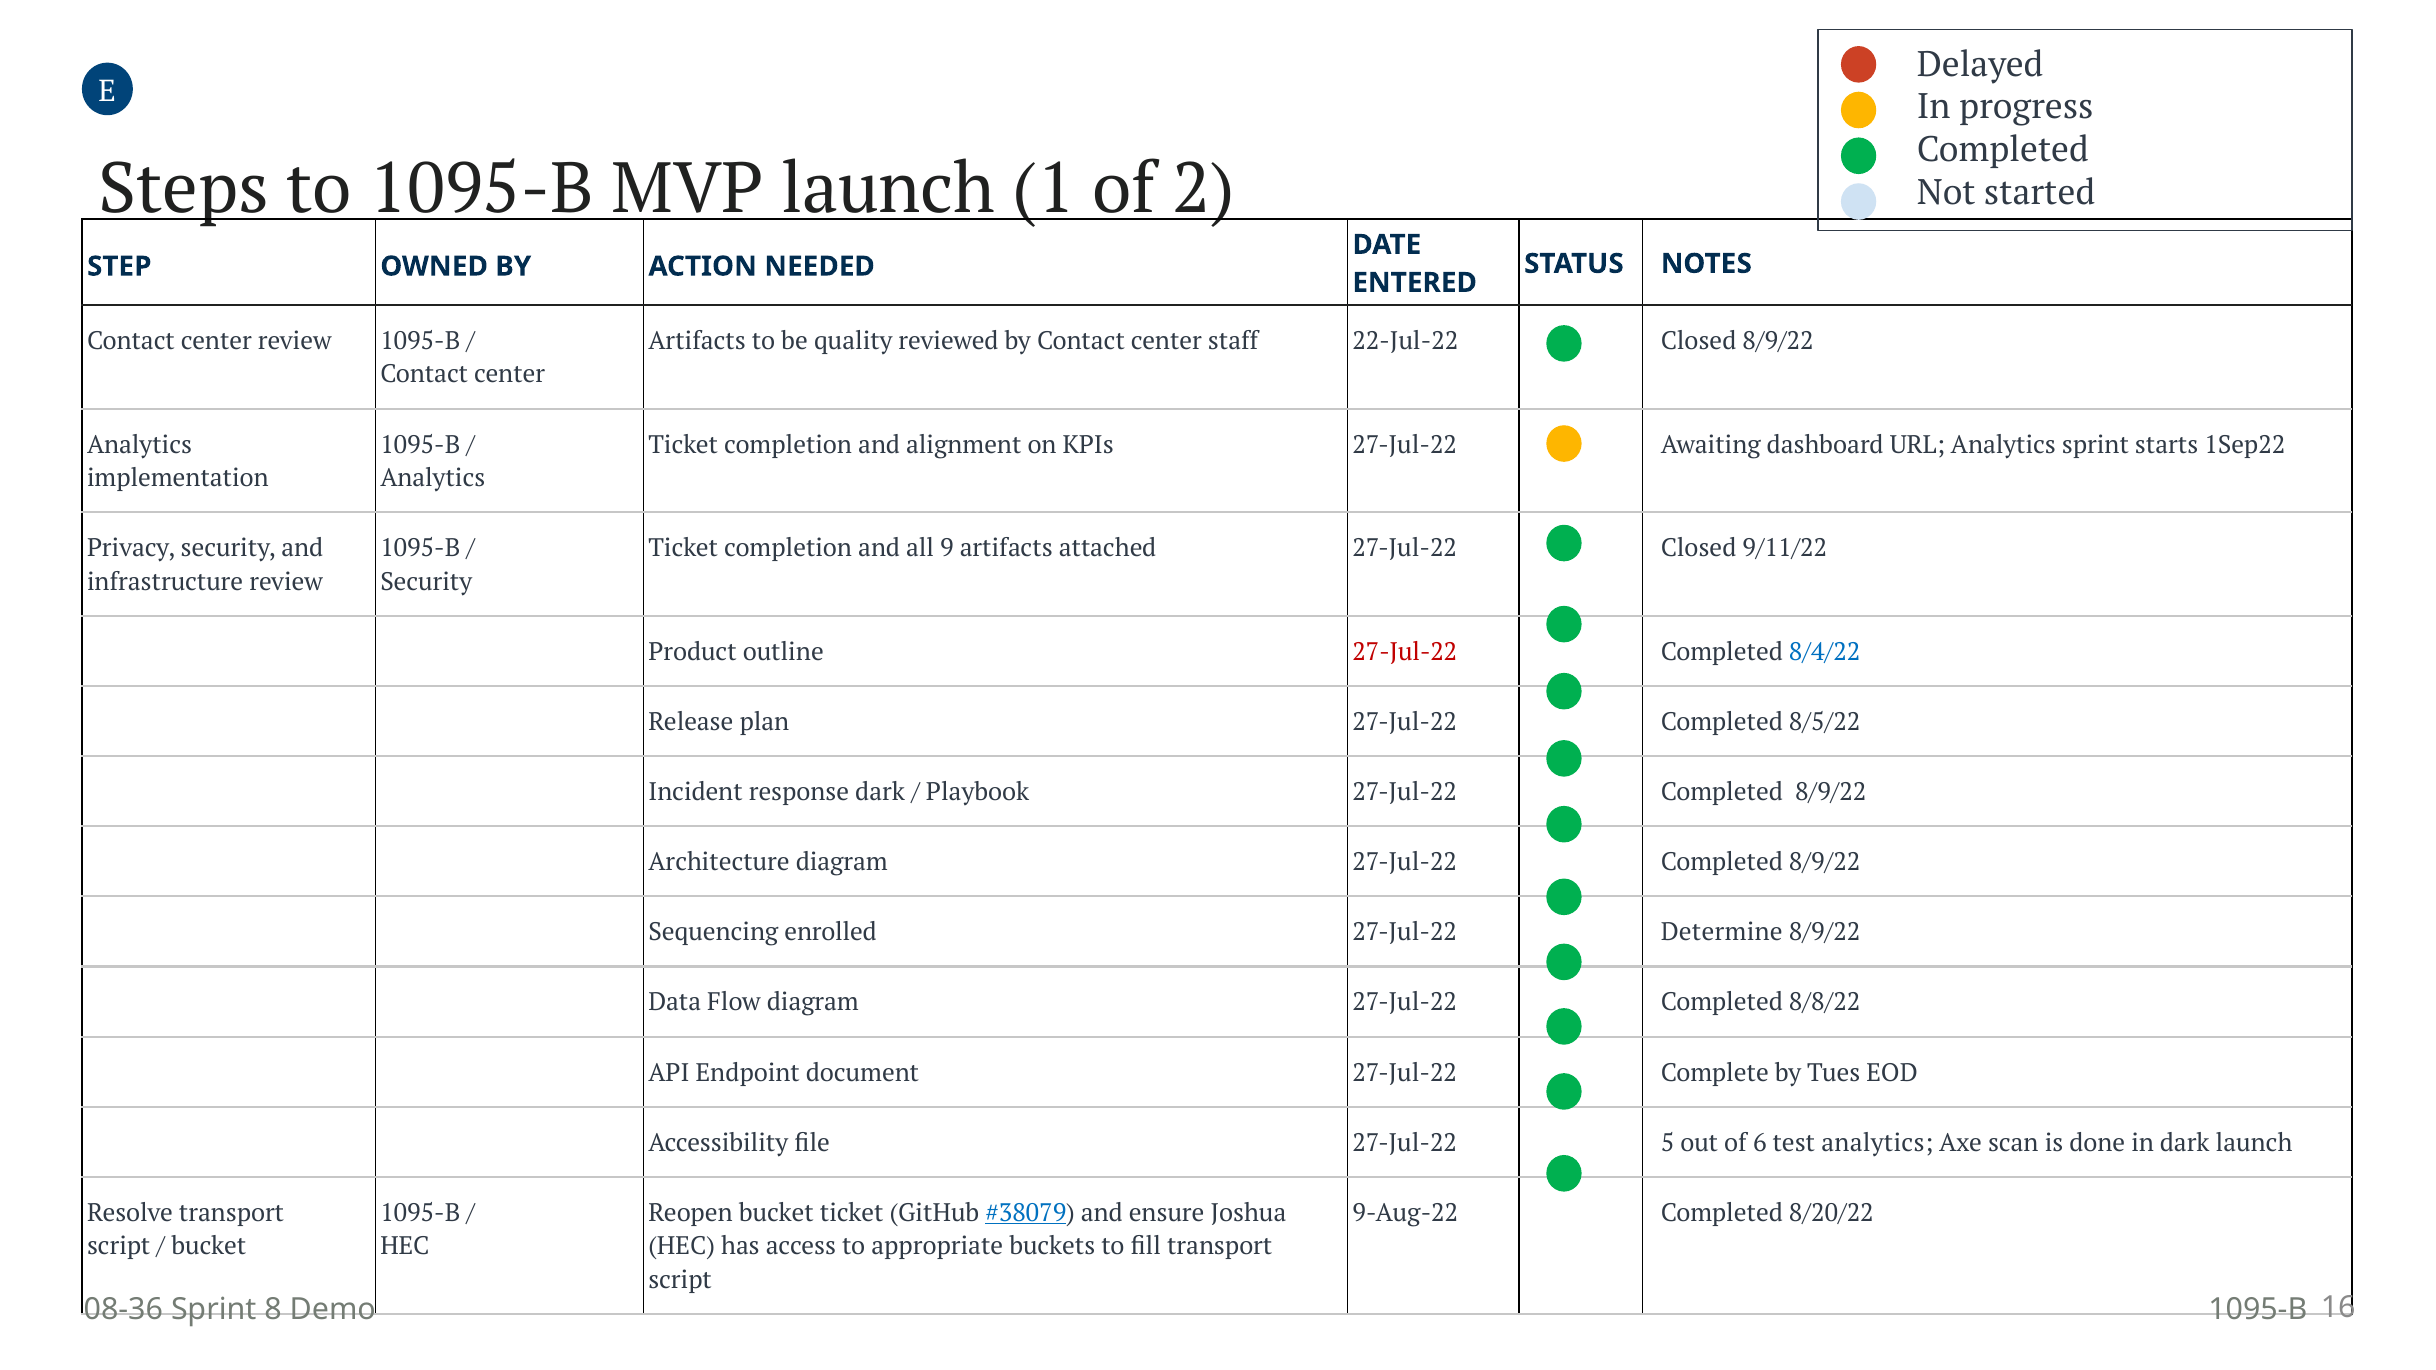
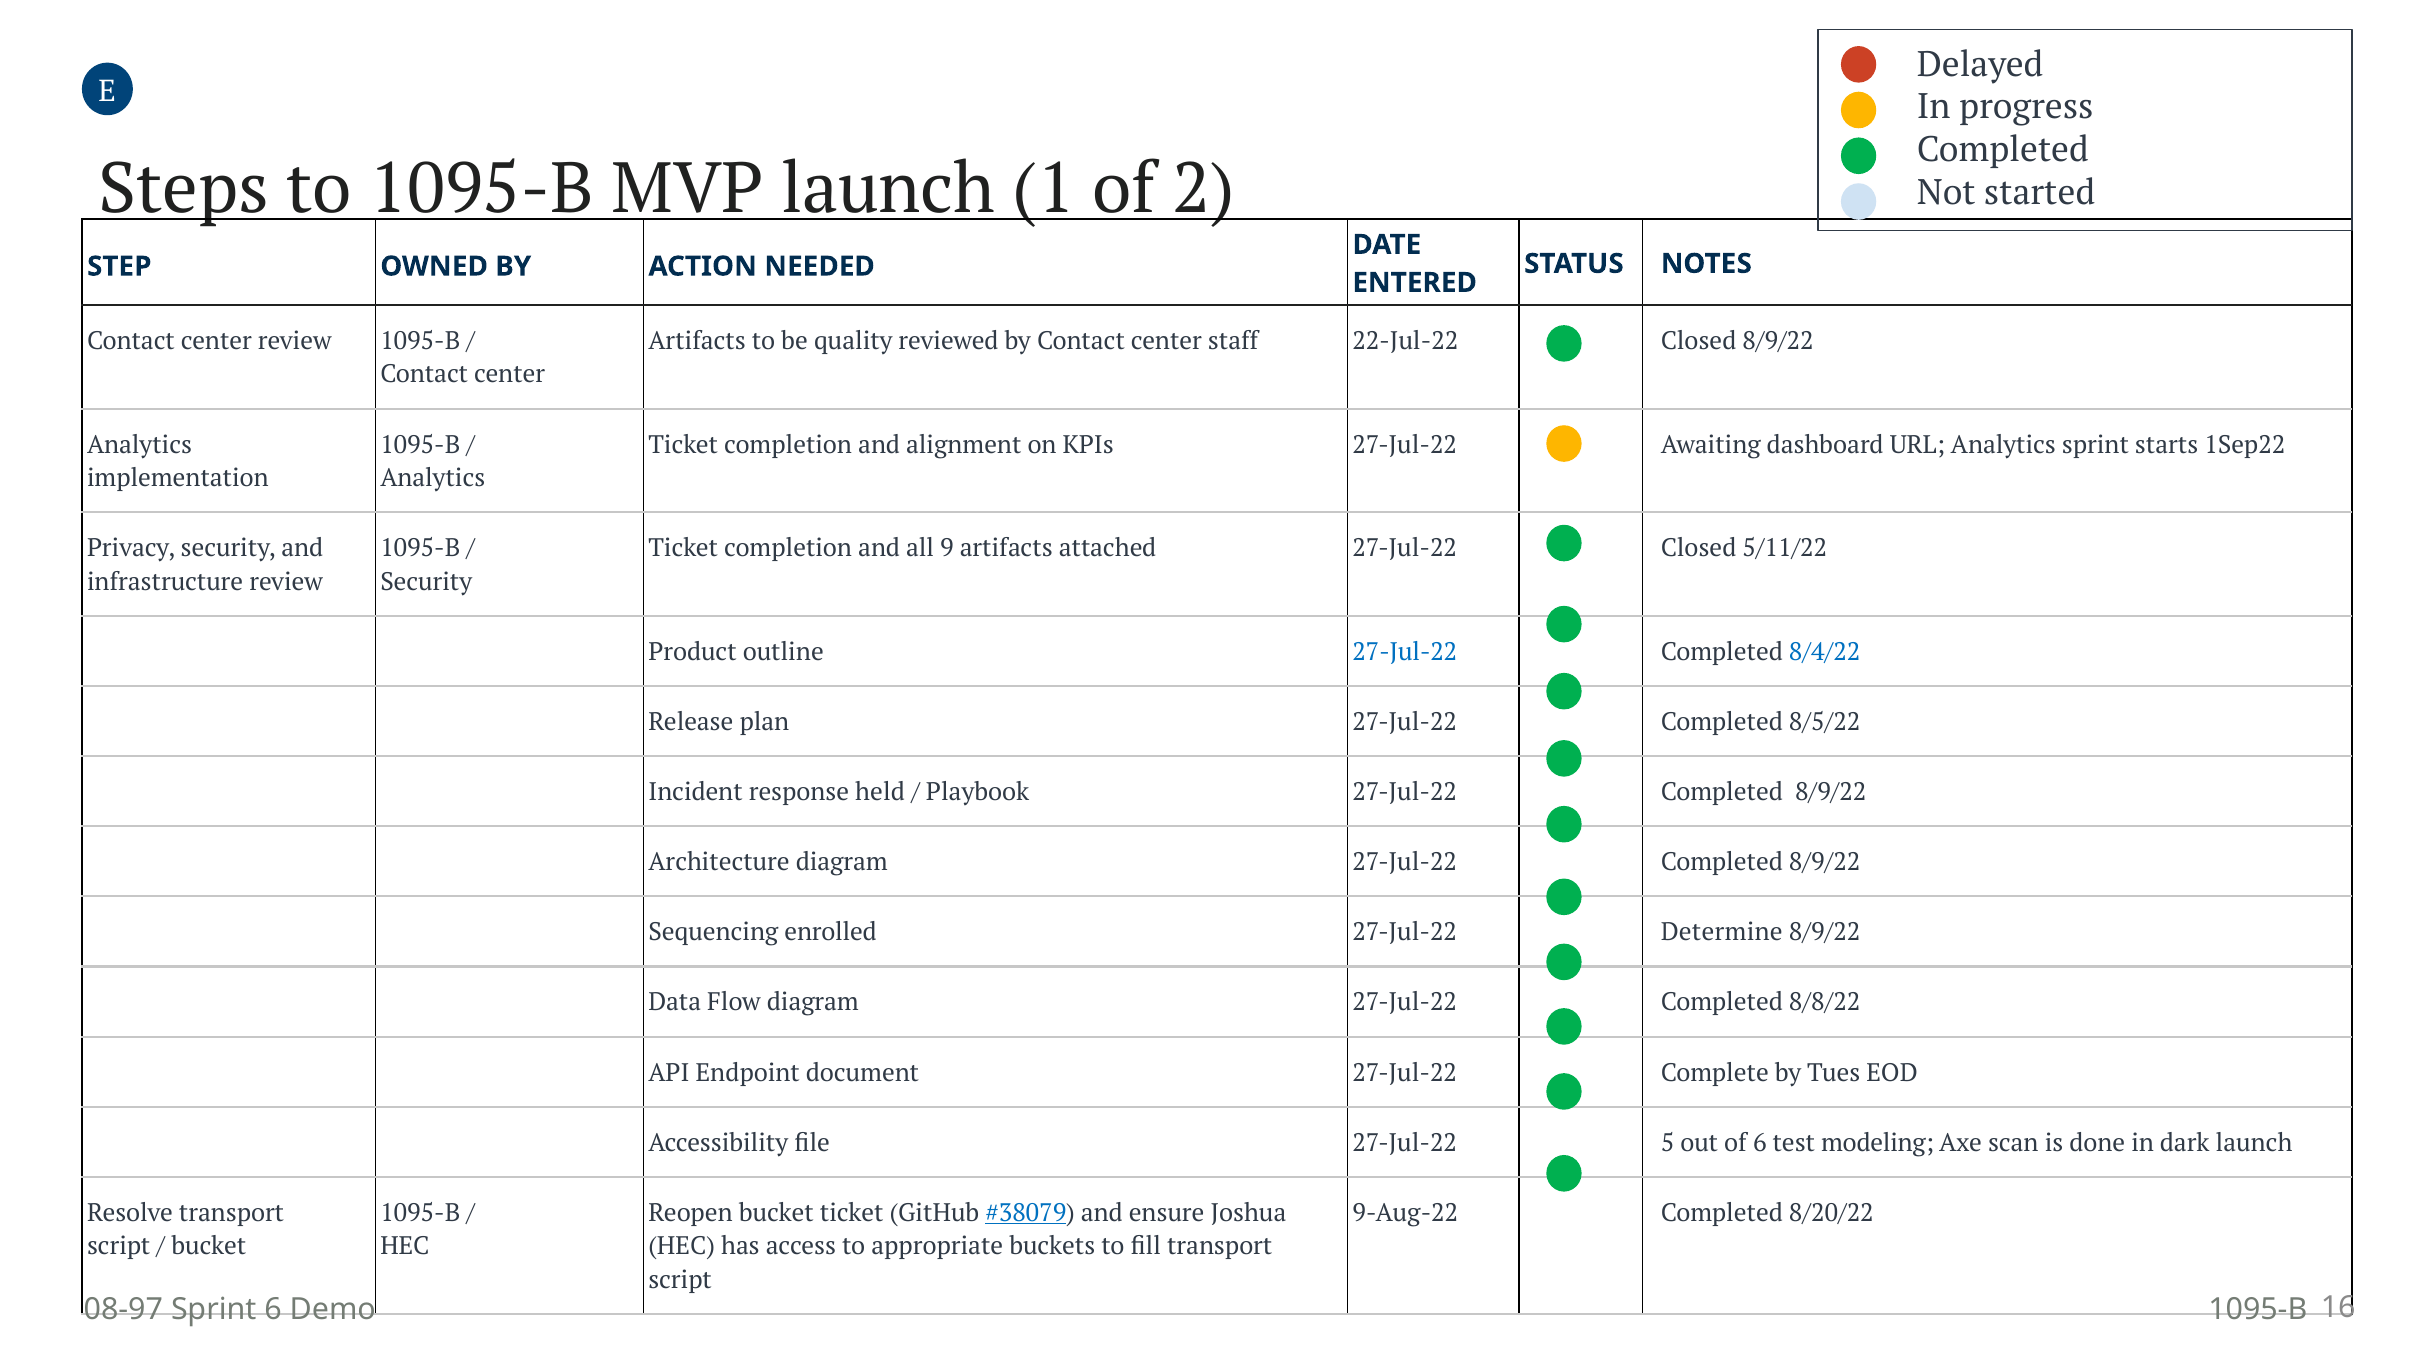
9/11/22: 9/11/22 -> 5/11/22
27-Jul-22 at (1405, 652) colour: red -> blue
response dark: dark -> held
test analytics: analytics -> modeling
08-36: 08-36 -> 08-97
Sprint 8: 8 -> 6
